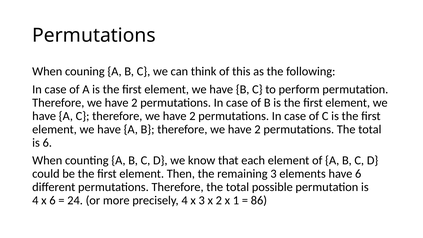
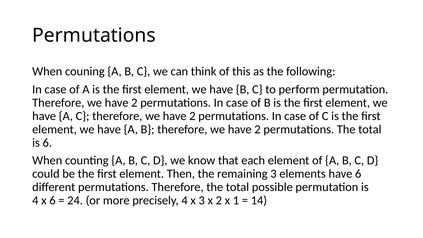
86: 86 -> 14
